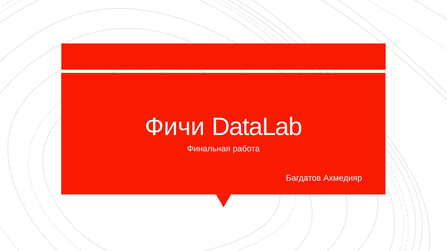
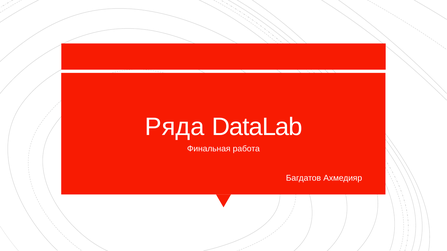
Фичи: Фичи -> Ряда
